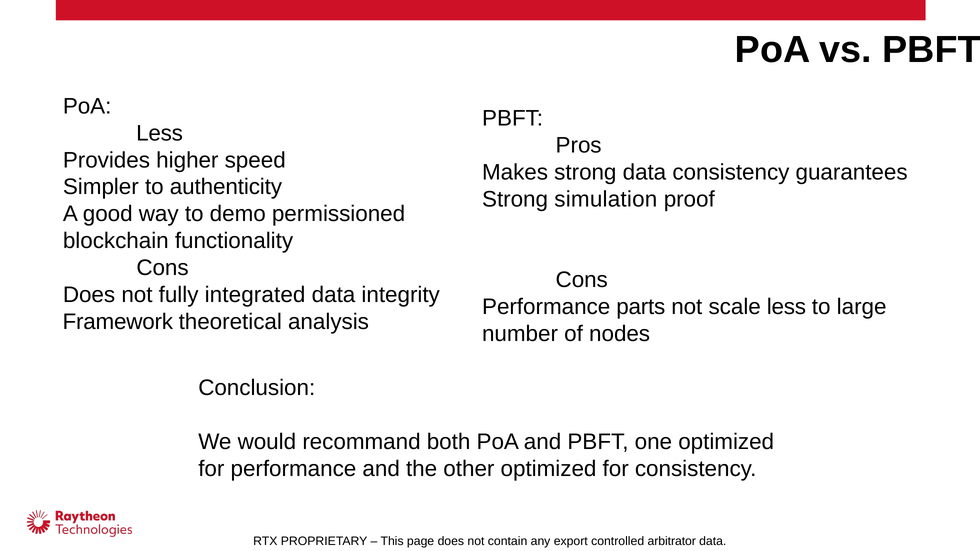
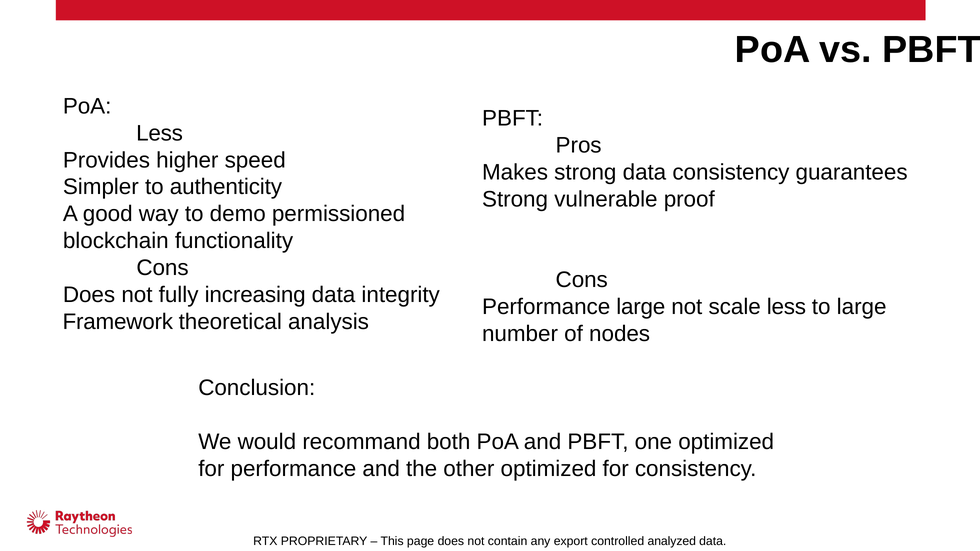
simulation: simulation -> vulnerable
integrated: integrated -> increasing
Performance parts: parts -> large
arbitrator: arbitrator -> analyzed
